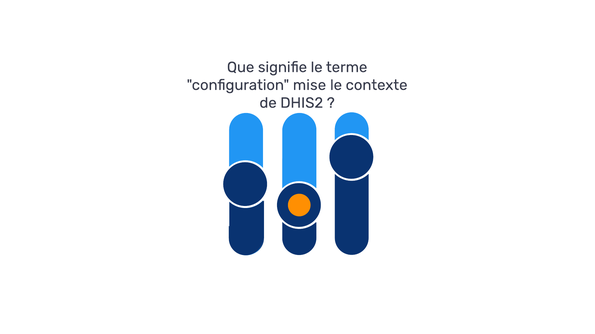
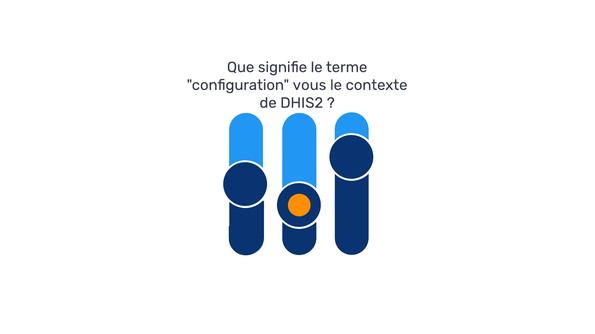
mise: mise -> vous
